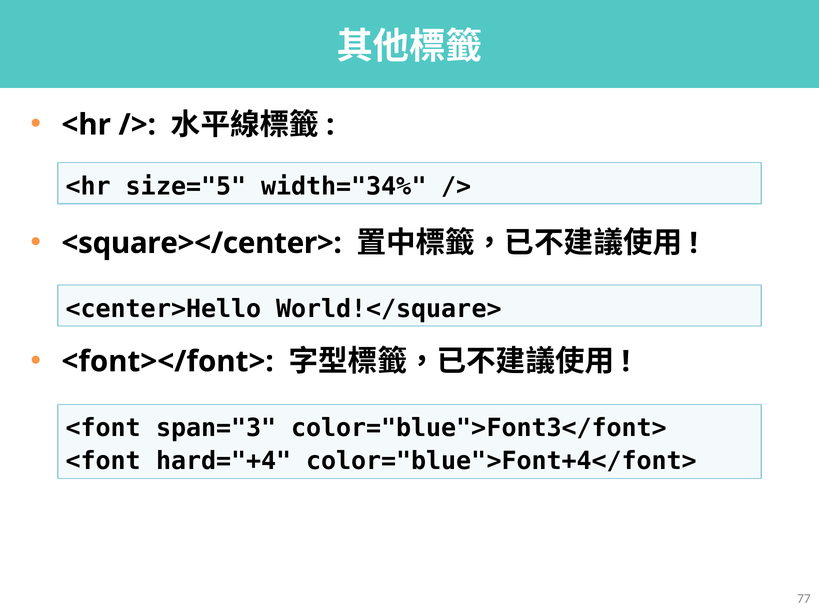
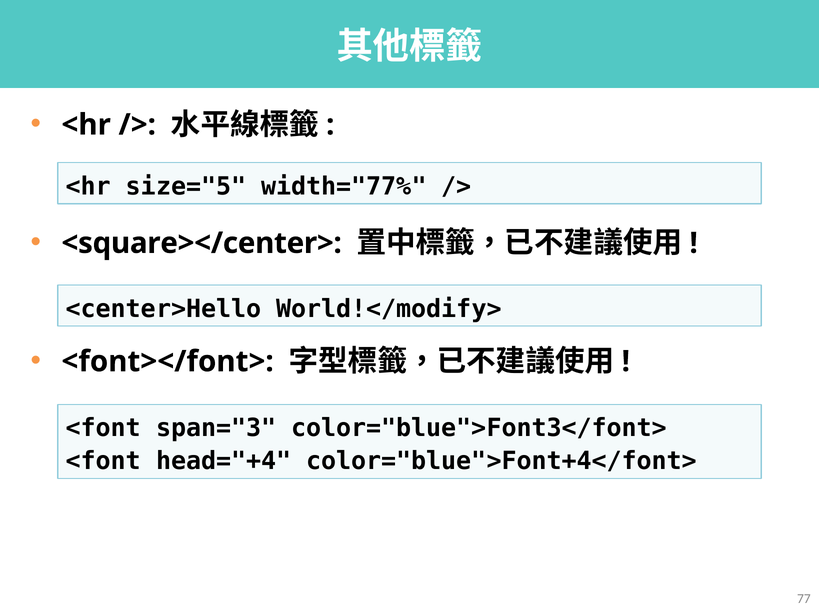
width="34%: width="34% -> width="77%
World!</square>: World!</square> -> World!</modify>
hard="+4: hard="+4 -> head="+4
